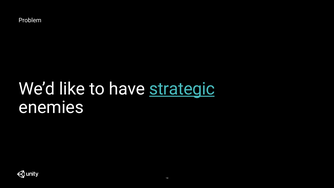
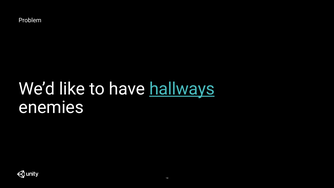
strategic: strategic -> hallways
